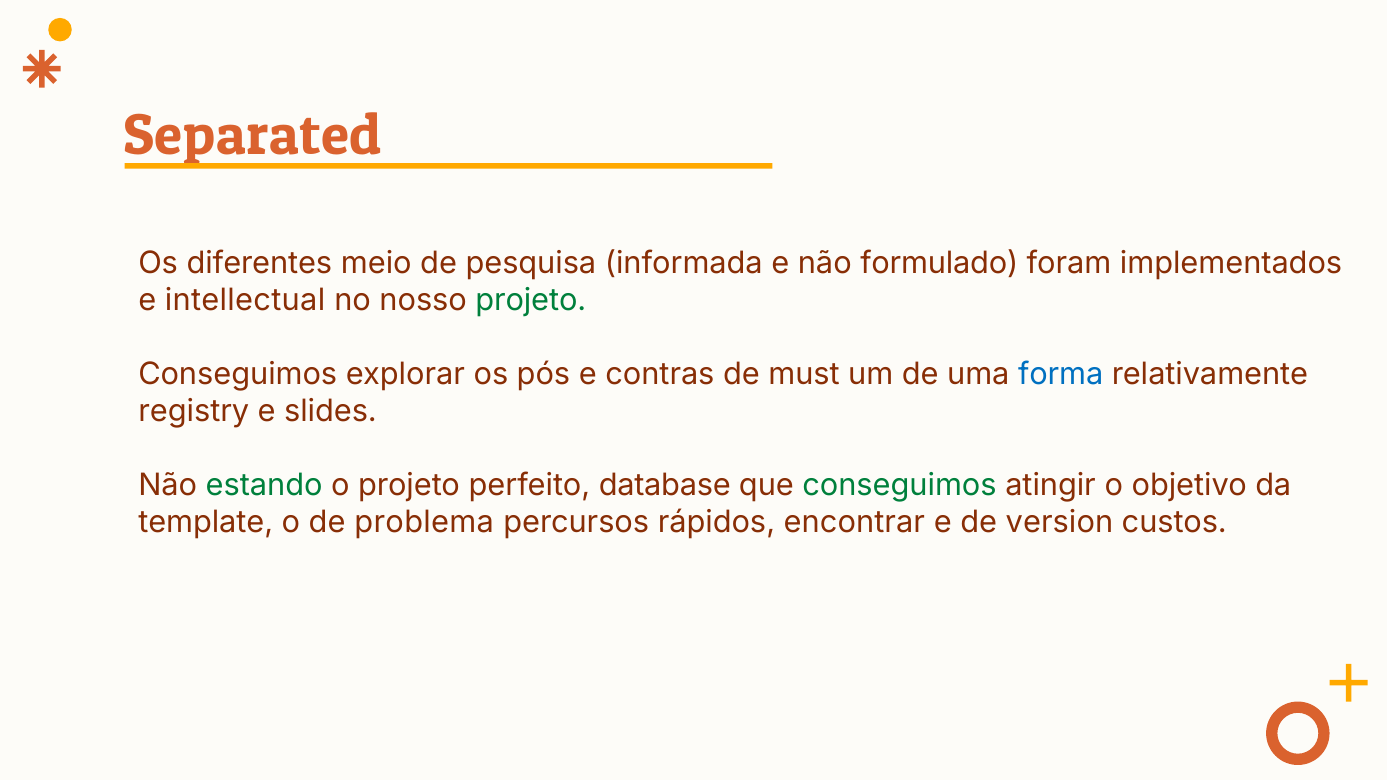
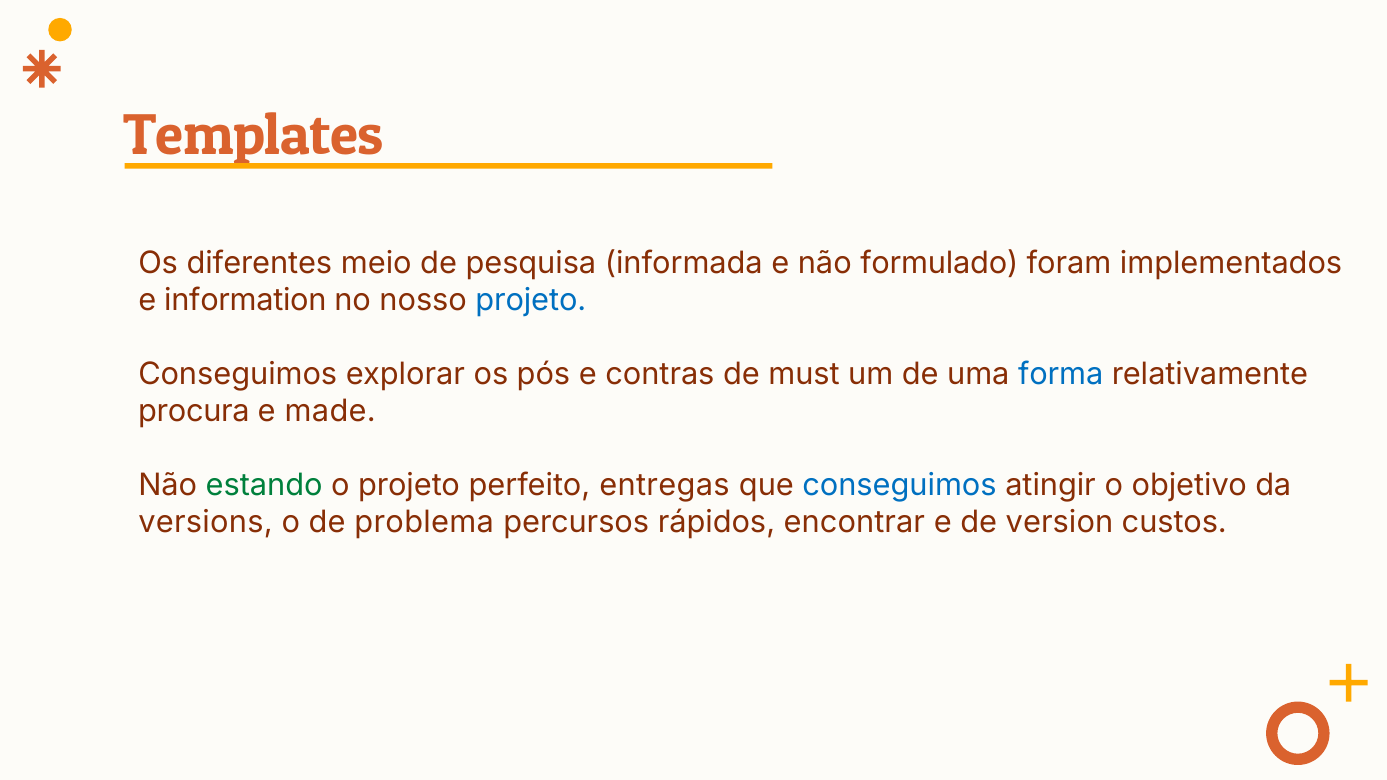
Separated: Separated -> Templates
intellectual: intellectual -> information
projeto at (531, 300) colour: green -> blue
registry: registry -> procura
slides: slides -> made
database: database -> entregas
conseguimos at (900, 485) colour: green -> blue
template: template -> versions
